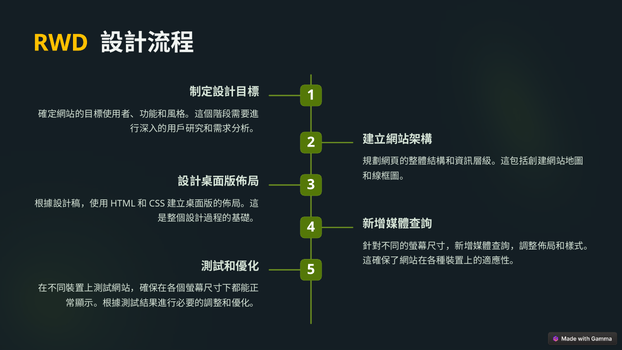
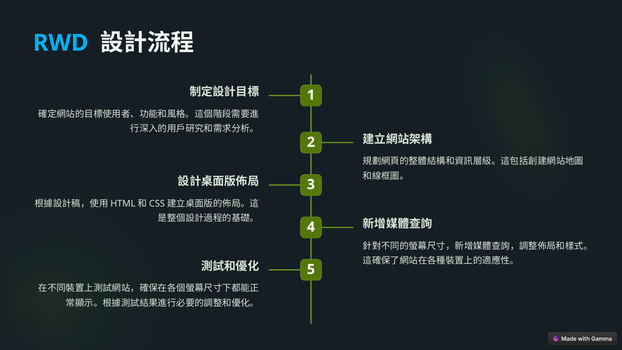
RWD colour: yellow -> light blue
